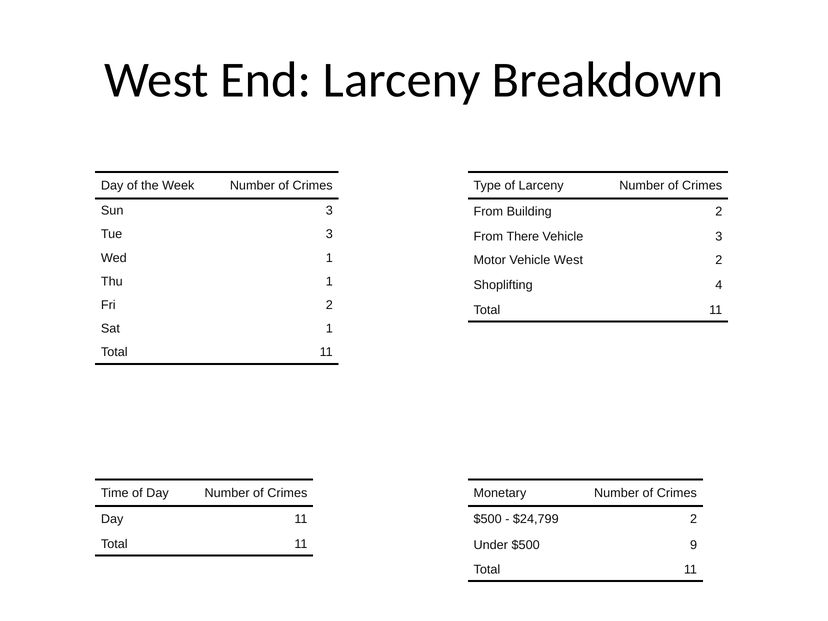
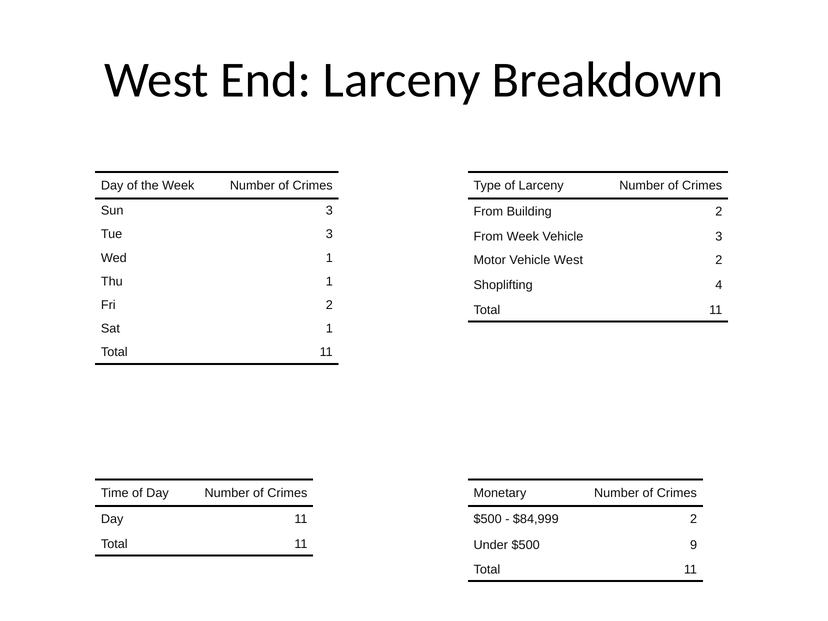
From There: There -> Week
$24,799: $24,799 -> $84,999
